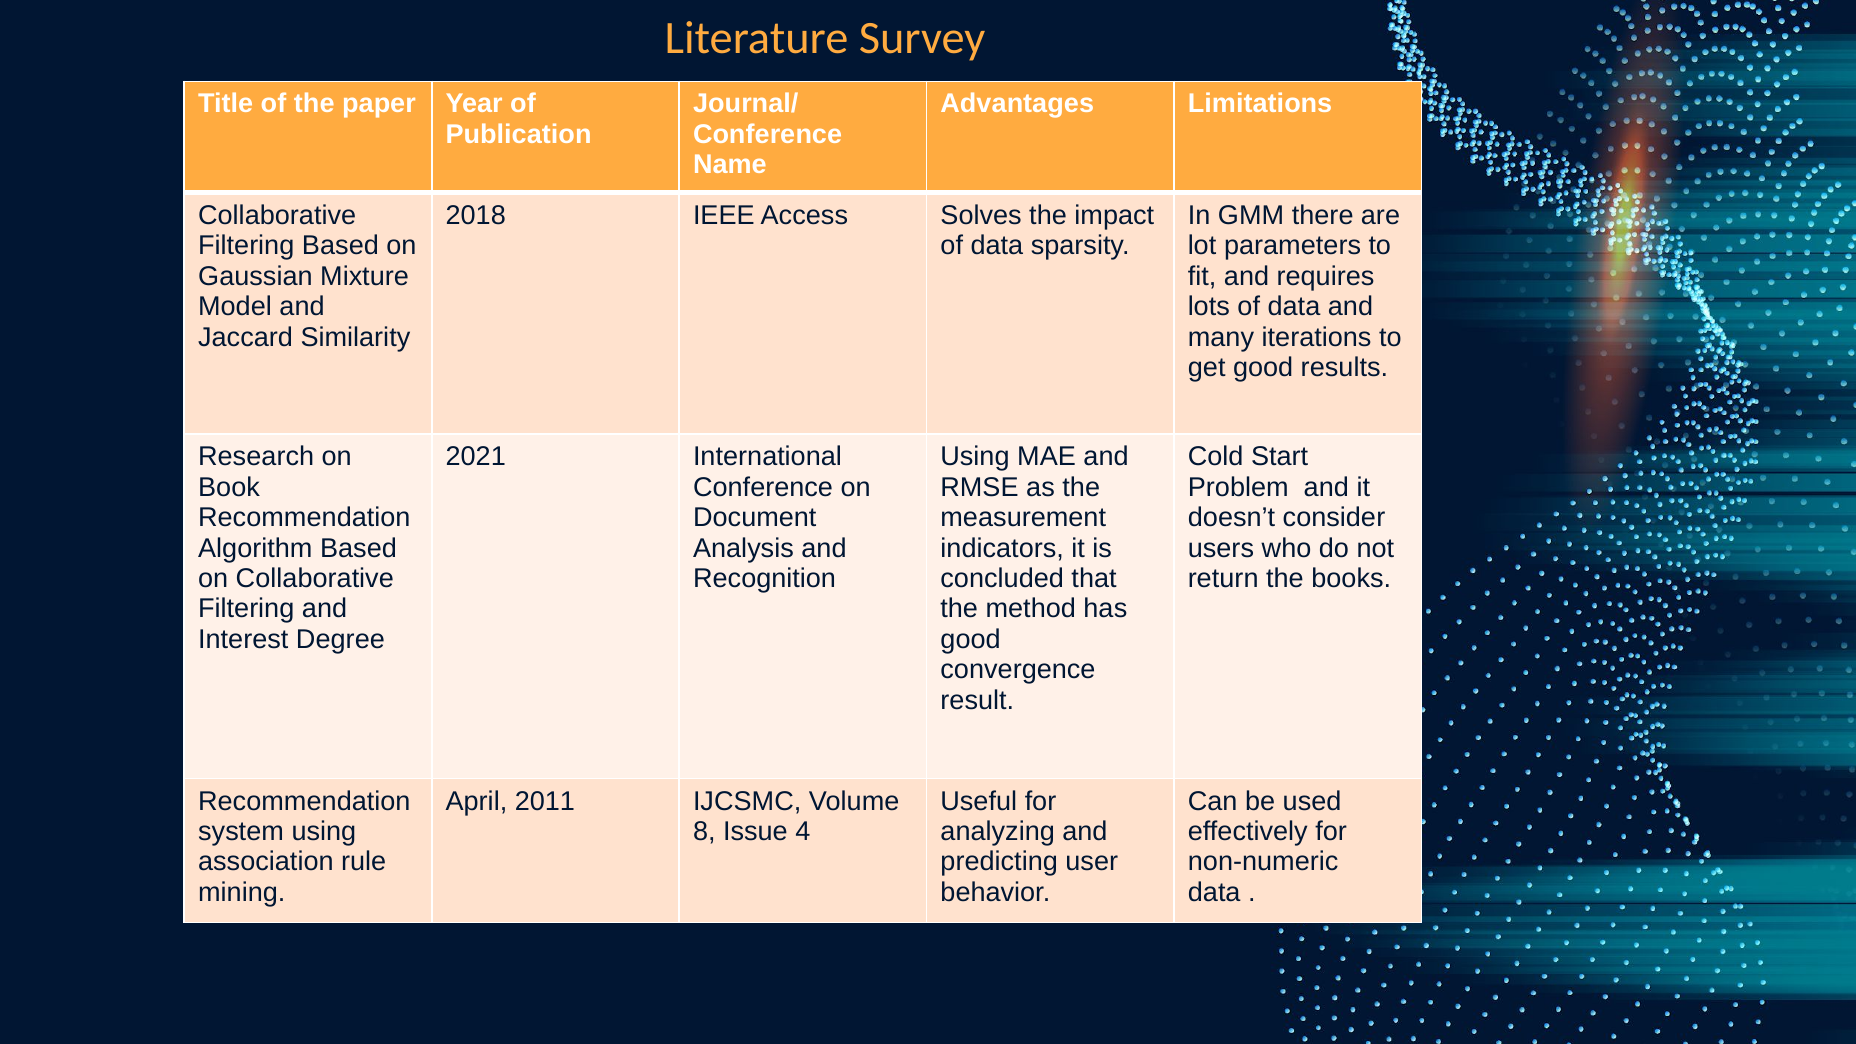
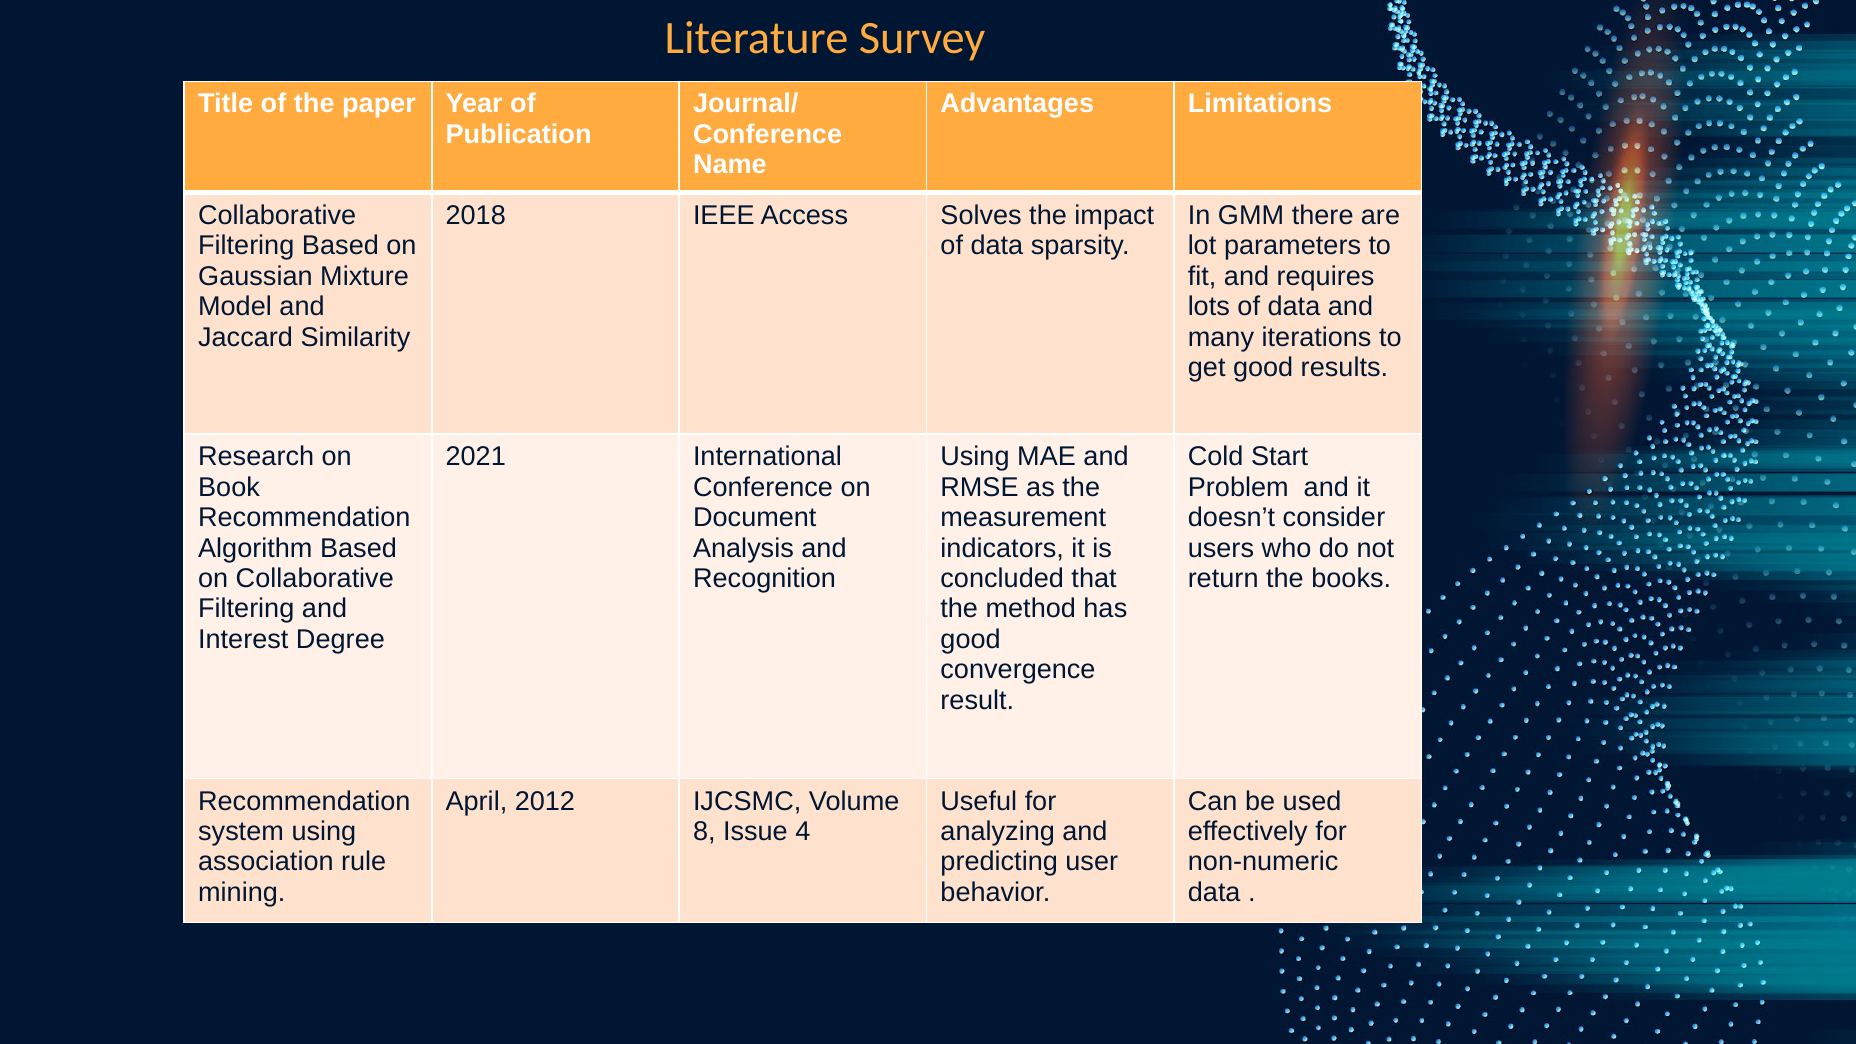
2011: 2011 -> 2012
